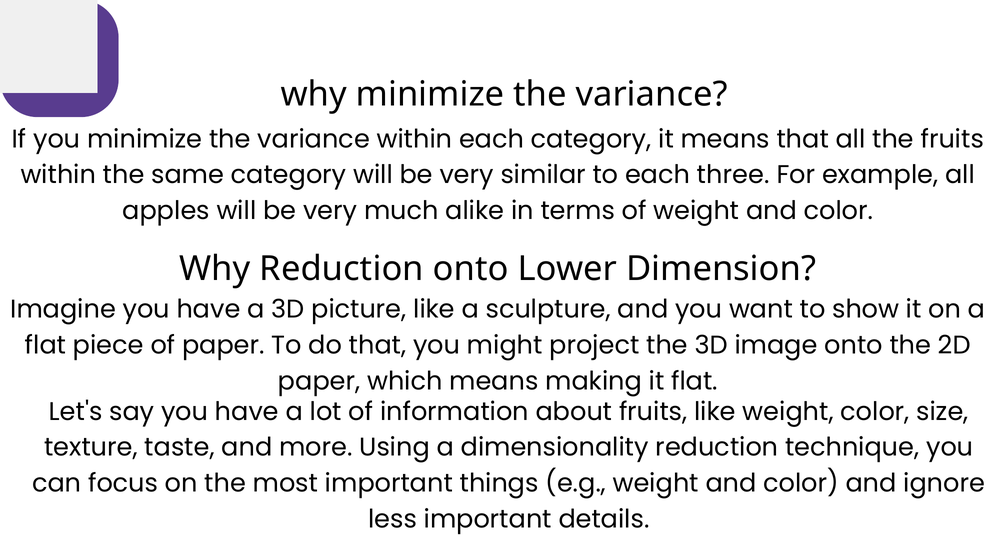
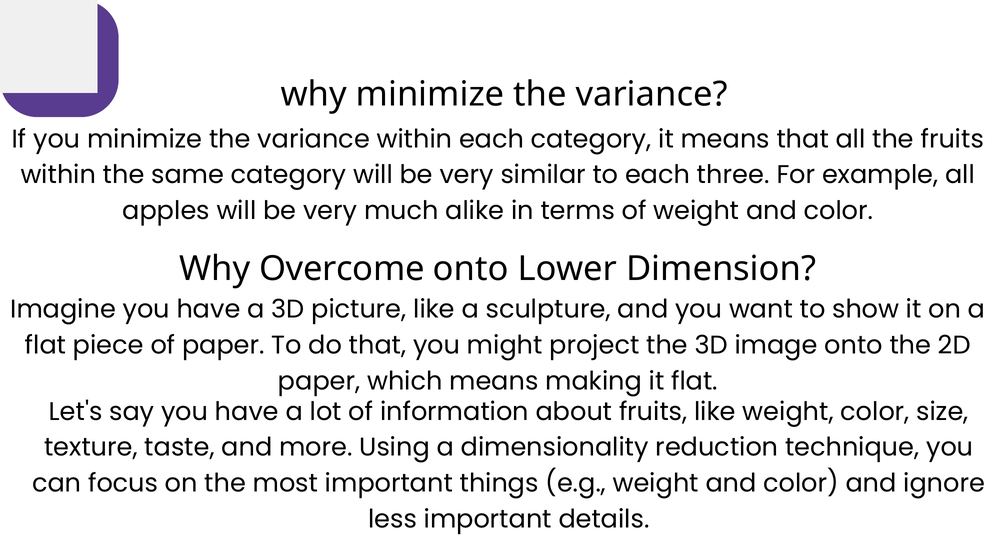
Why Reduction: Reduction -> Overcome
